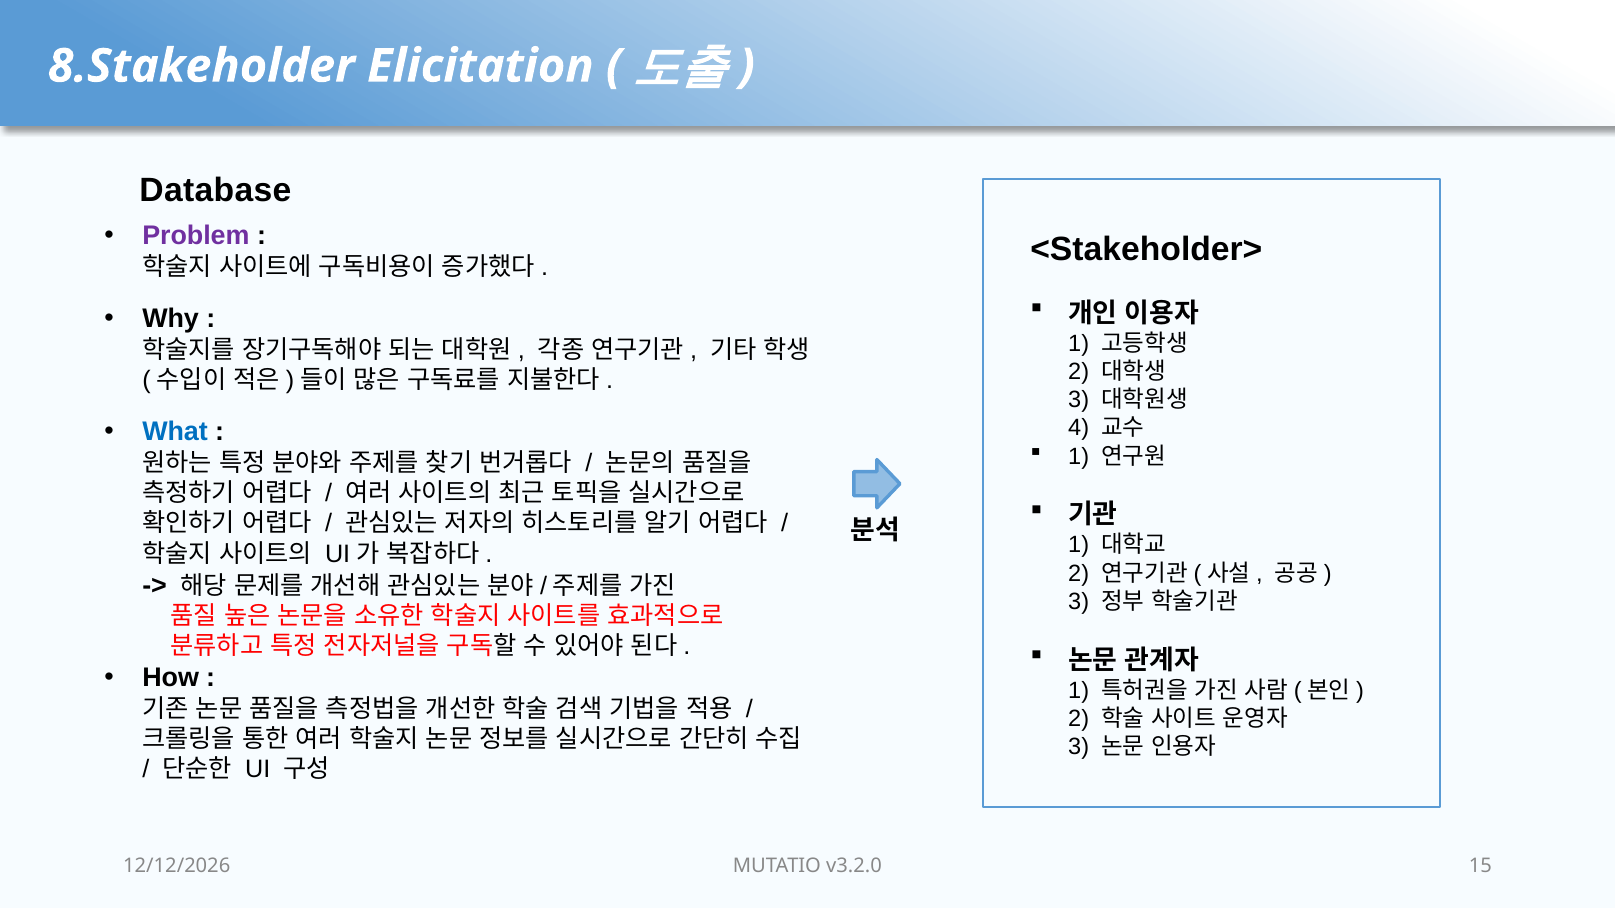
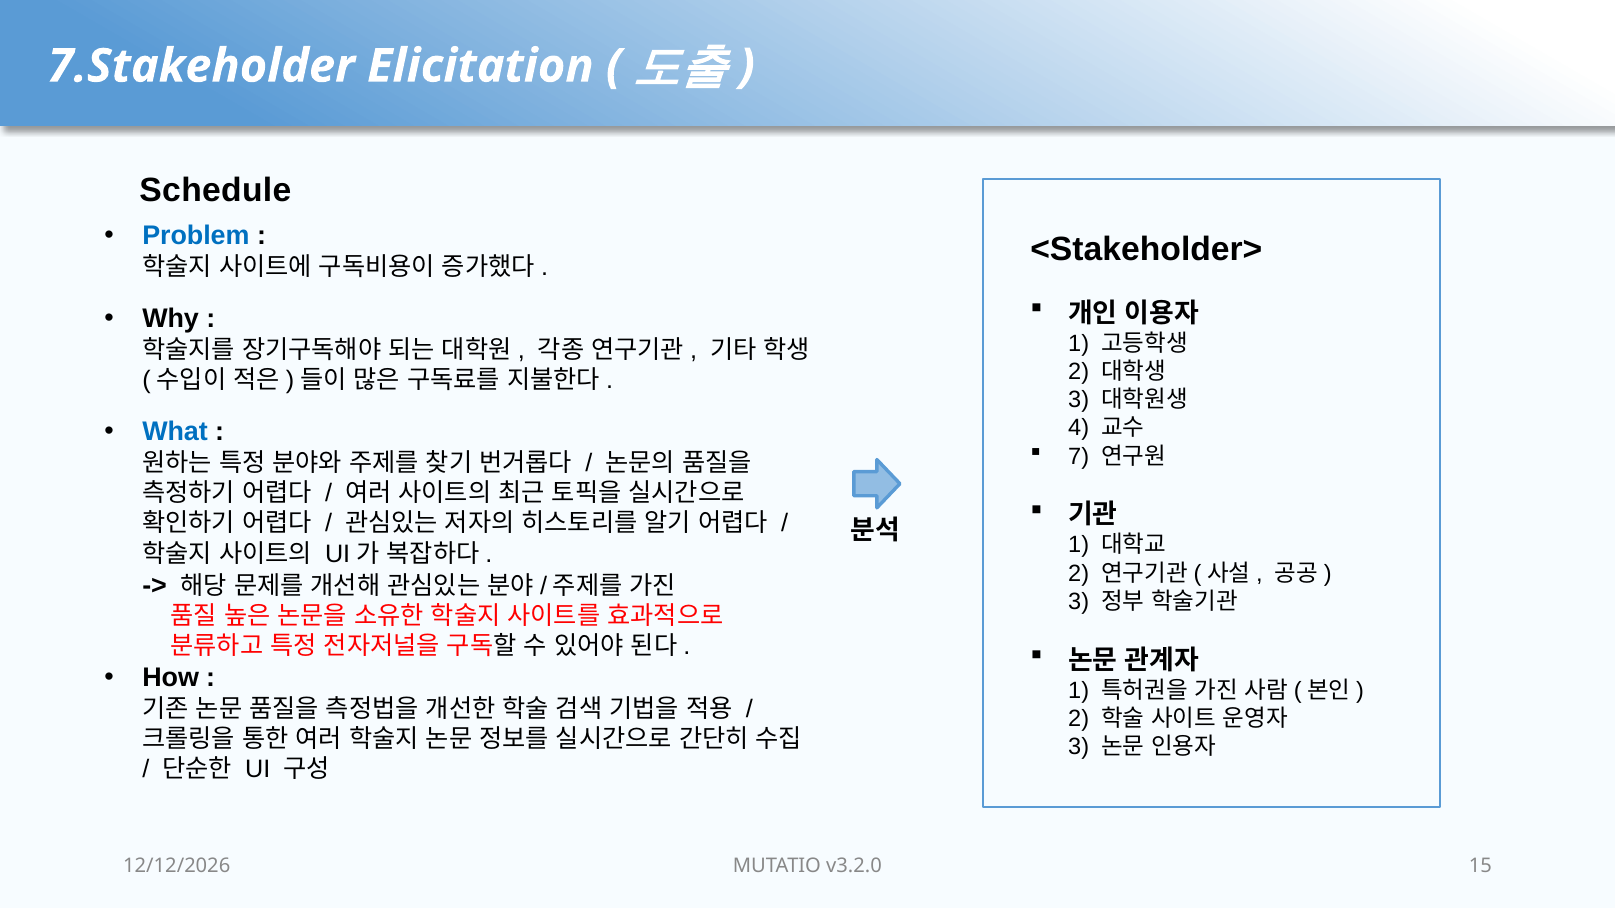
8.Stakeholder: 8.Stakeholder -> 7.Stakeholder
Database: Database -> Schedule
Problem colour: purple -> blue
1 at (1079, 457): 1 -> 7
